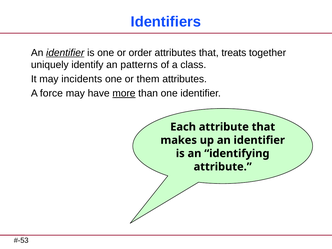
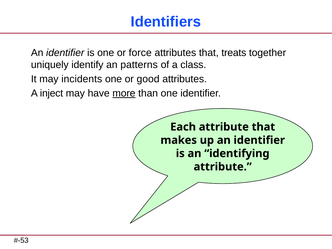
identifier at (65, 53) underline: present -> none
order: order -> force
them: them -> good
force: force -> inject
